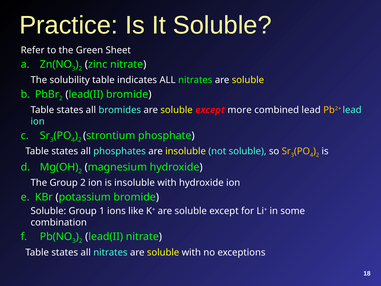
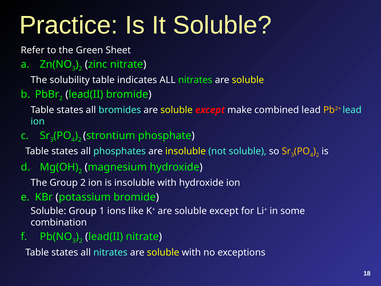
more: more -> make
